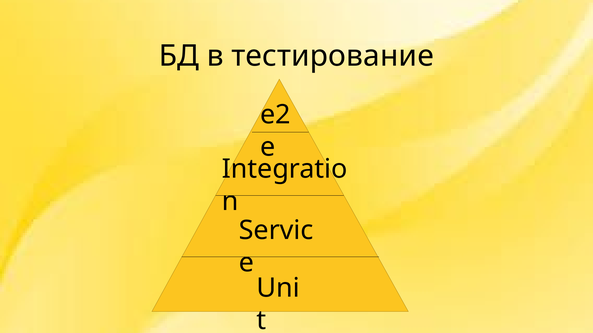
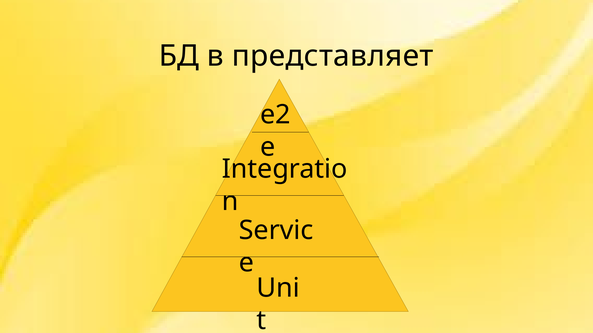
тестирование: тестирование -> представляет
